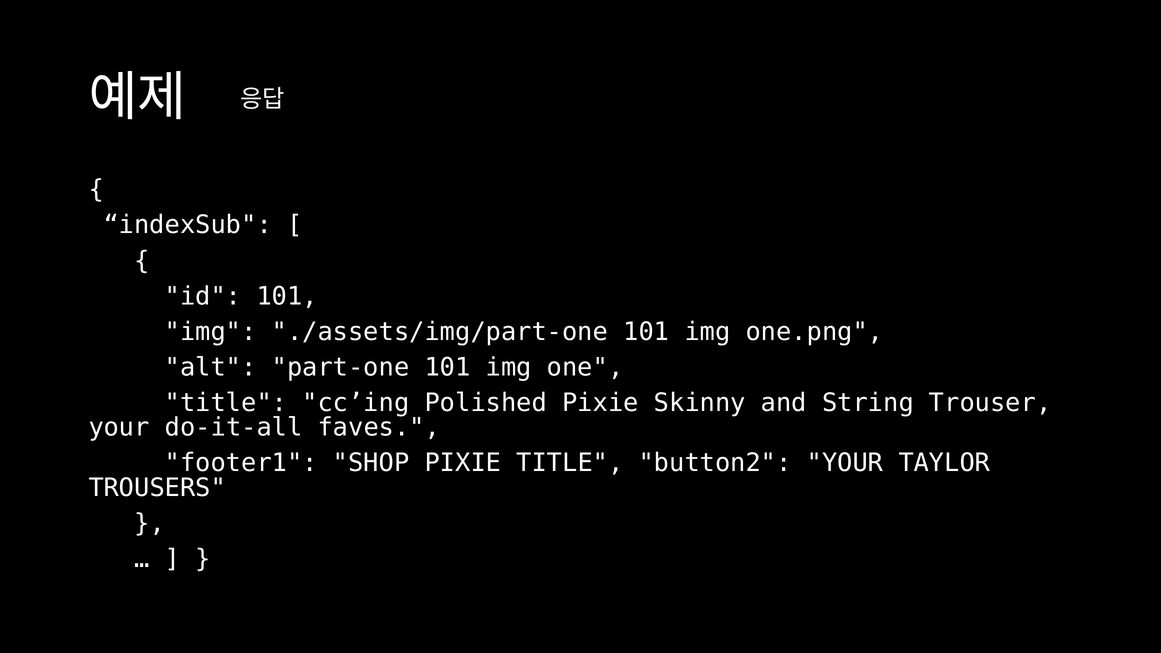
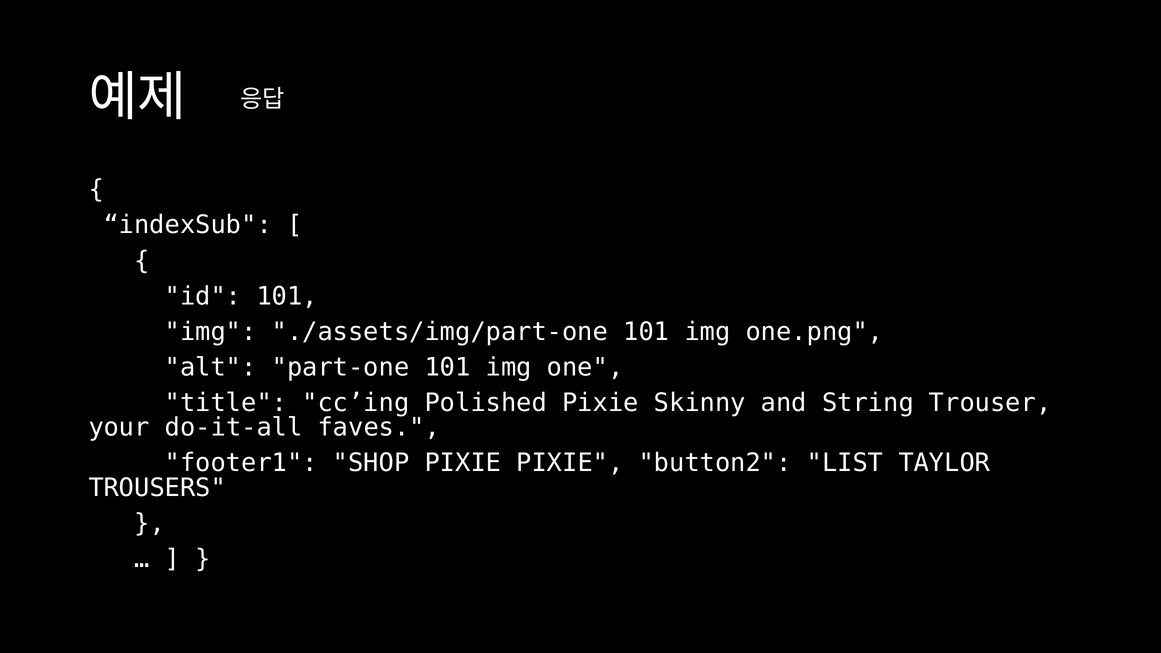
PIXIE TITLE: TITLE -> PIXIE
button2 YOUR: YOUR -> LIST
